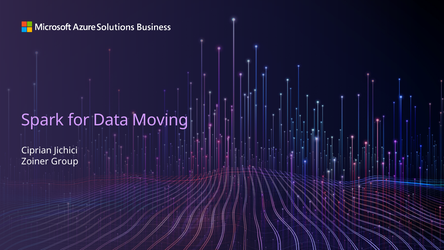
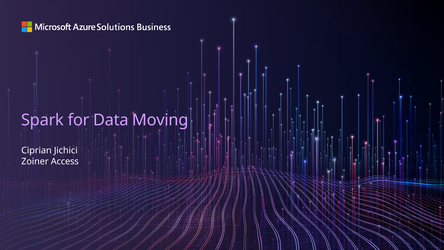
Group: Group -> Access
